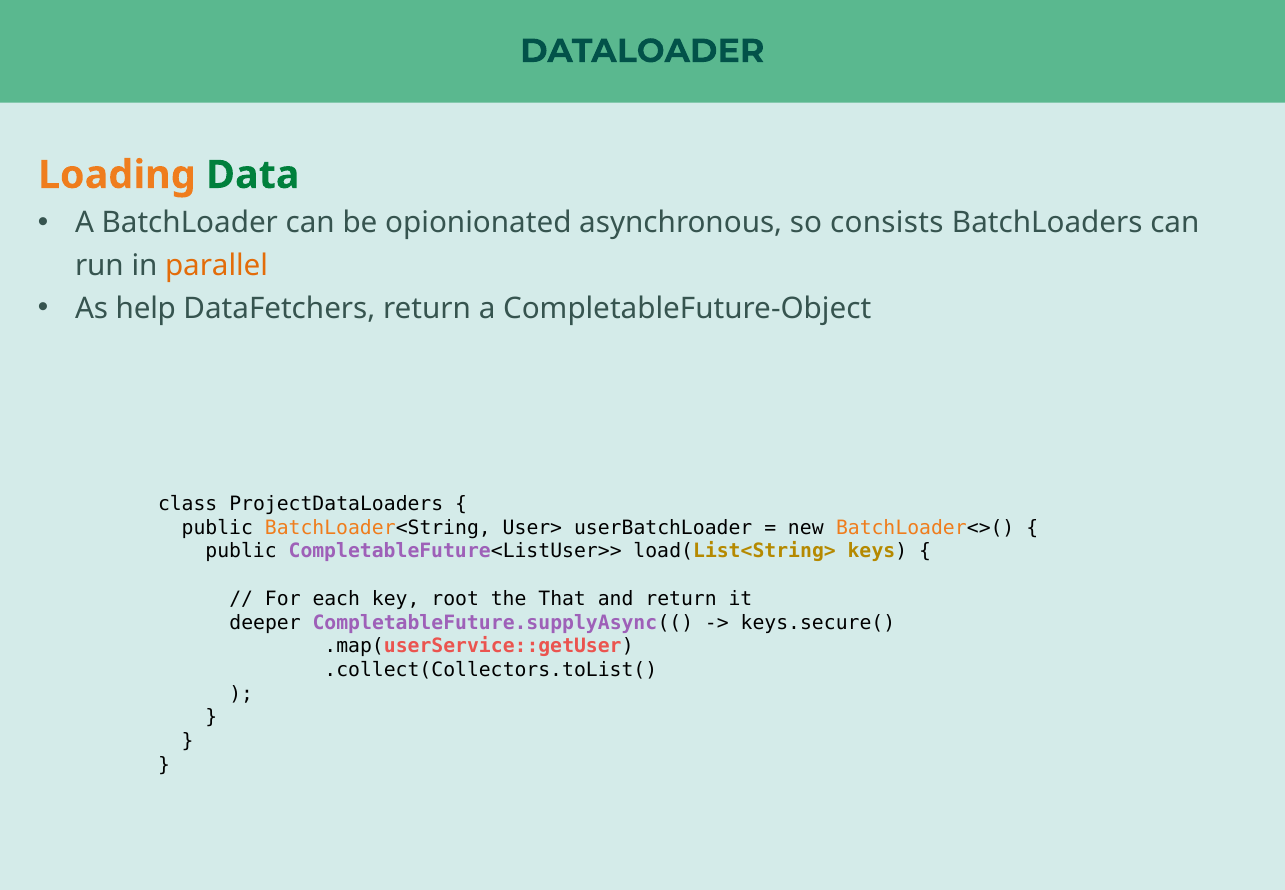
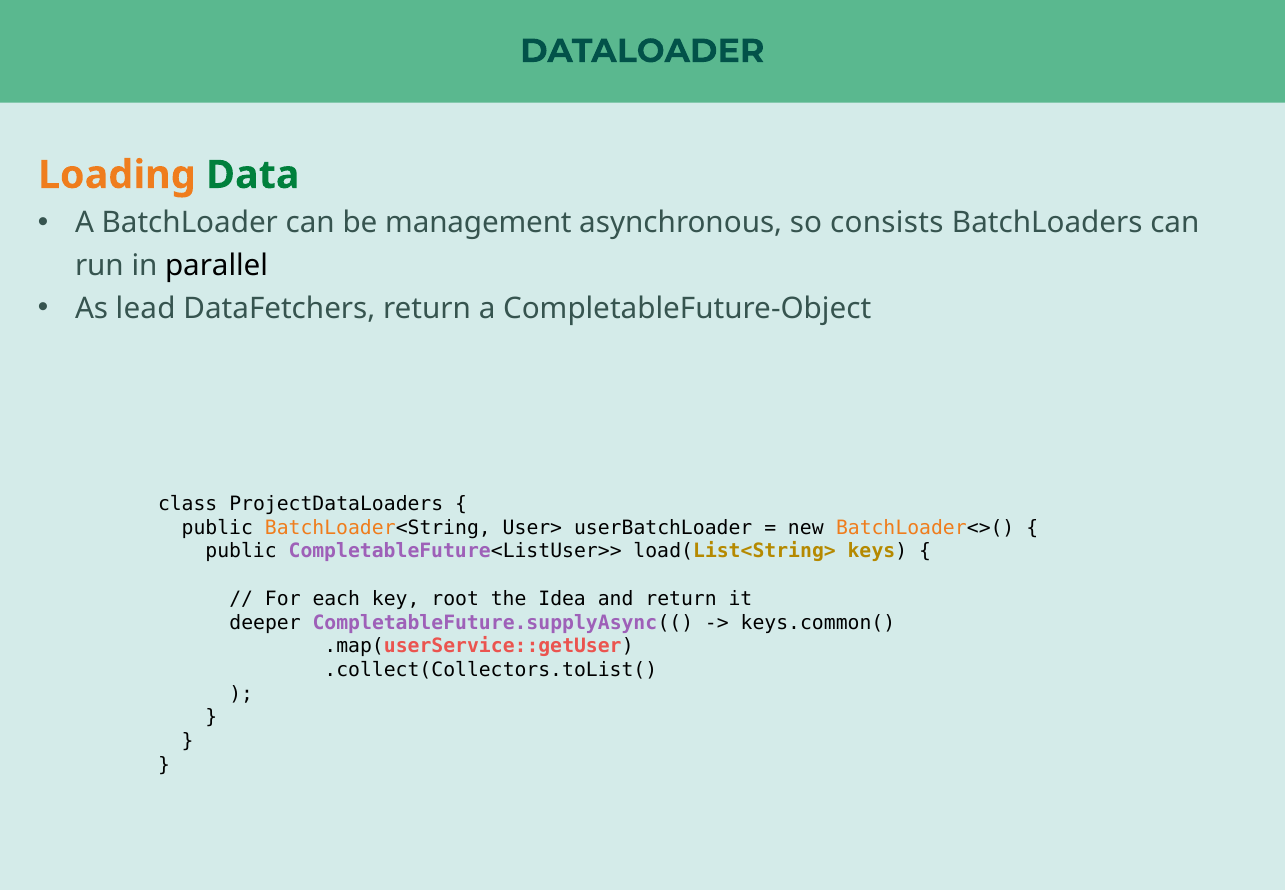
opionionated: opionionated -> management
parallel colour: orange -> black
help: help -> lead
That: That -> Idea
keys.secure(: keys.secure( -> keys.common(
